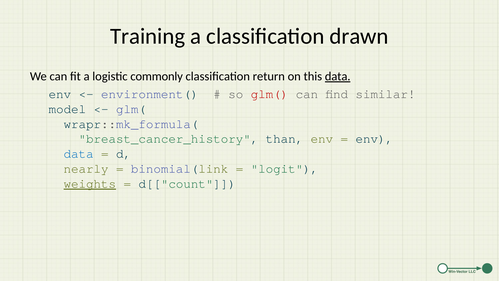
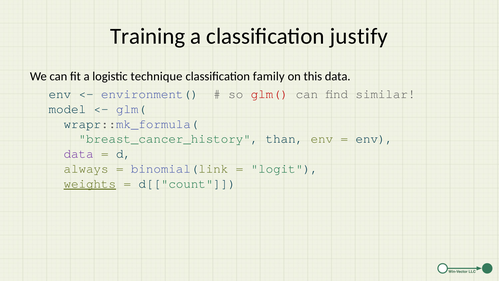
drawn: drawn -> justify
commonly: commonly -> technique
return: return -> family
data at (338, 76) underline: present -> none
data at (79, 154) colour: blue -> purple
nearly: nearly -> always
